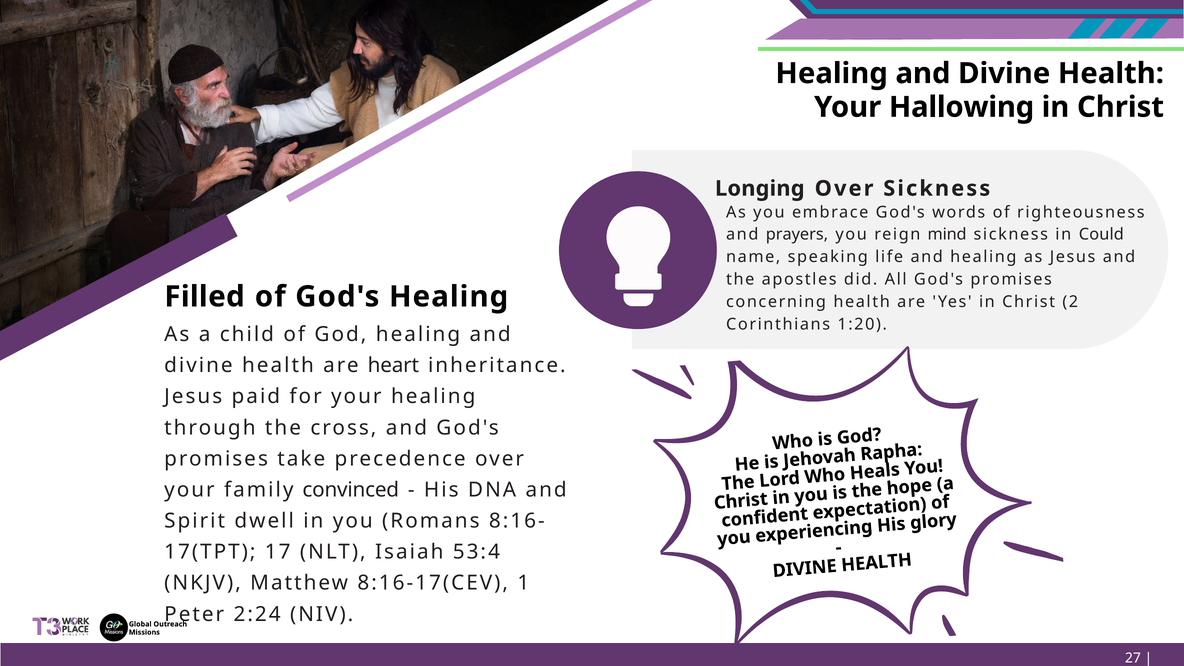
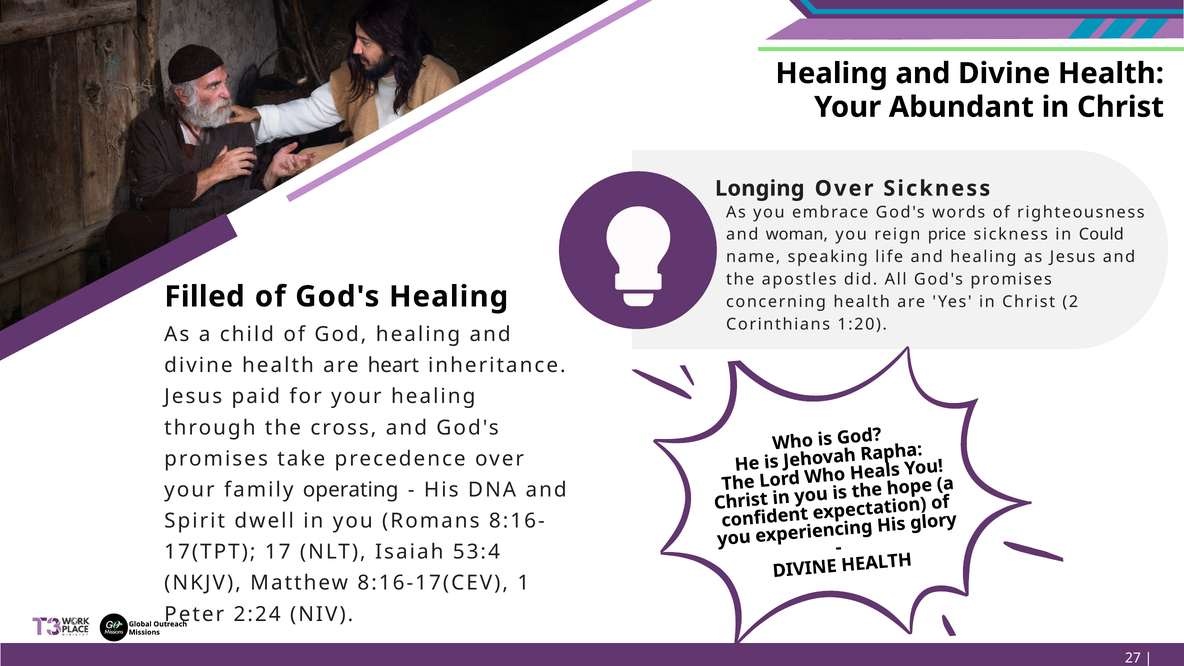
Hallowing: Hallowing -> Abundant
prayers: prayers -> woman
mind: mind -> price
convinced: convinced -> operating
